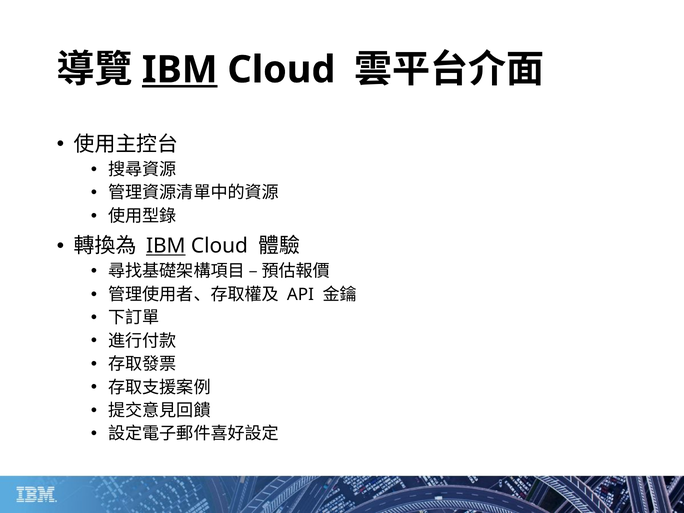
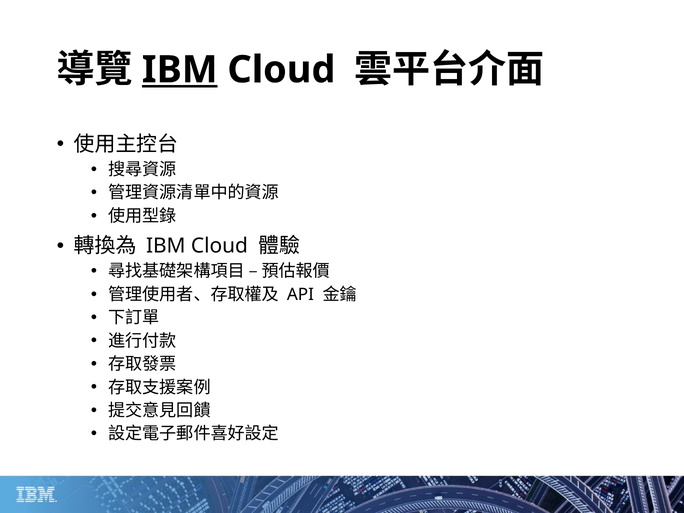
IBM at (166, 246) underline: present -> none
